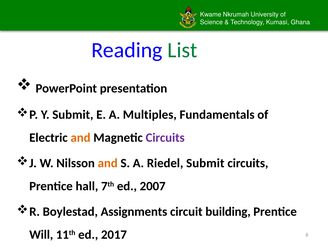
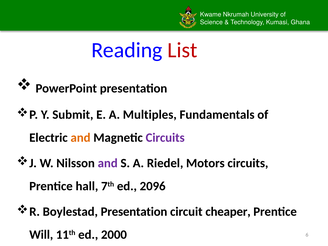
List colour: green -> red
and at (108, 163) colour: orange -> purple
Riedel Submit: Submit -> Motors
2007: 2007 -> 2096
Boylestad Assignments: Assignments -> Presentation
building: building -> cheaper
2017: 2017 -> 2000
